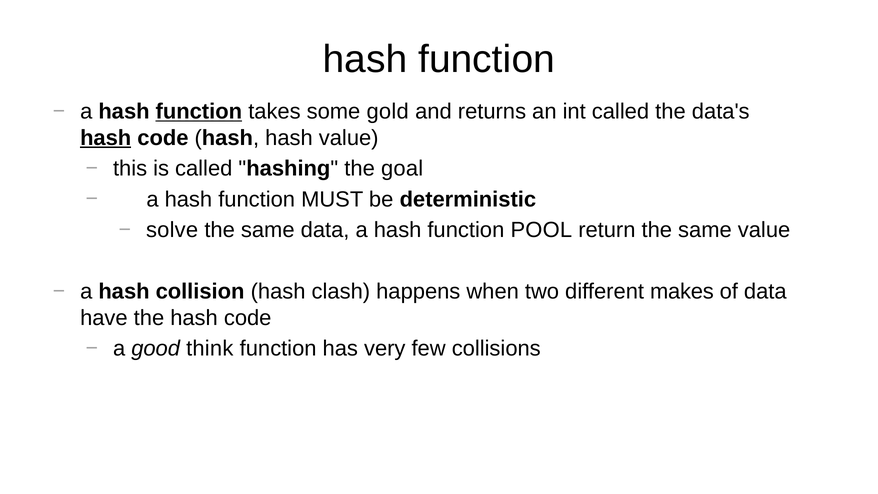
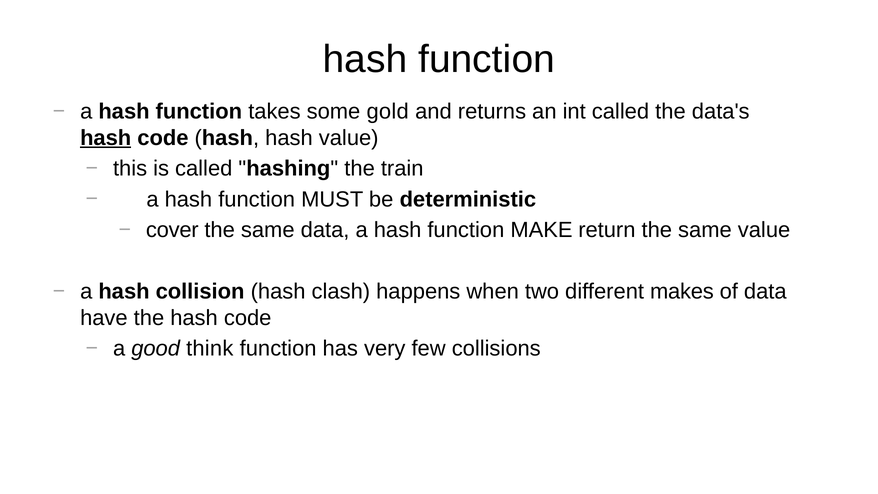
function at (199, 112) underline: present -> none
goal: goal -> train
solve: solve -> cover
POOL: POOL -> MAKE
